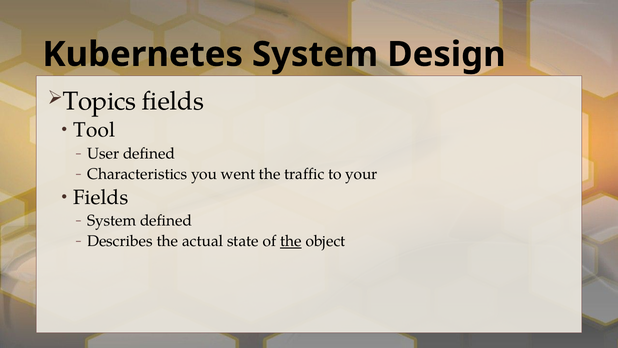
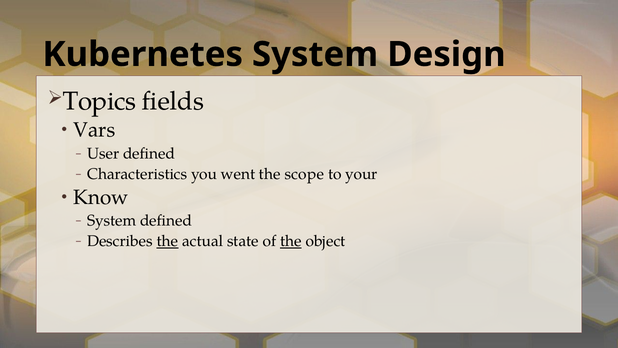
Tool: Tool -> Vars
traffic: traffic -> scope
Fields at (101, 197): Fields -> Know
the at (167, 241) underline: none -> present
